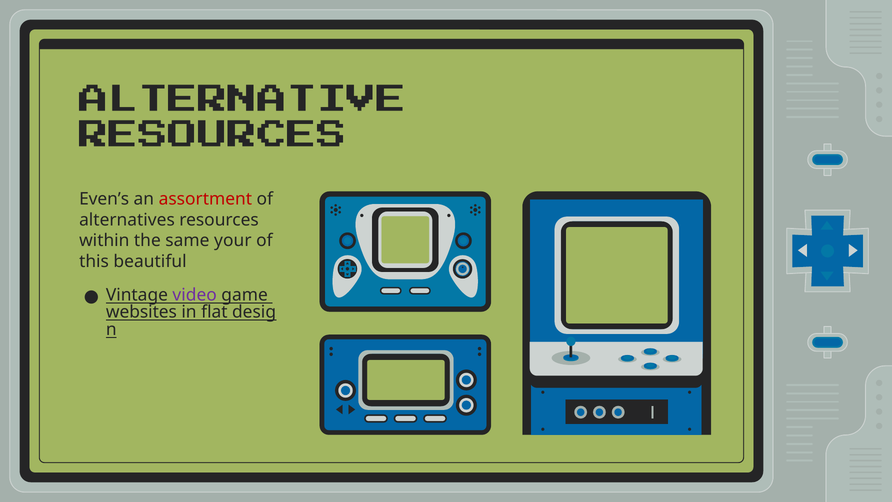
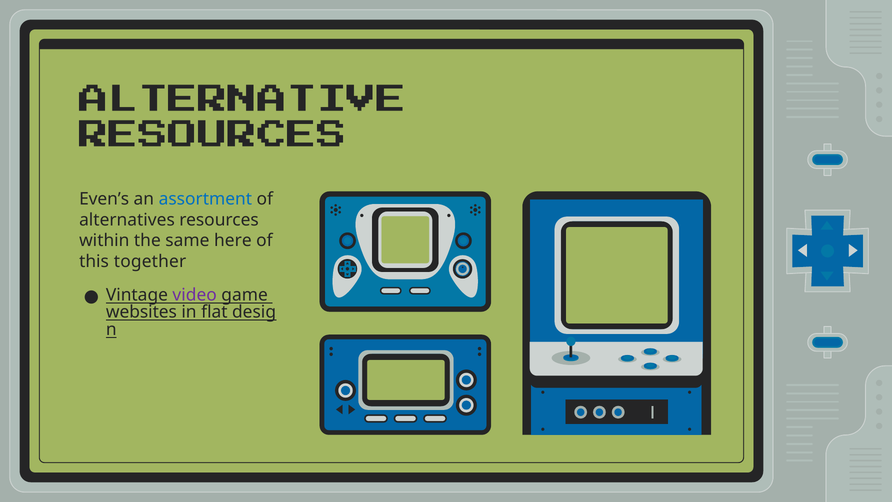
assortment colour: red -> blue
your: your -> here
beautiful: beautiful -> together
